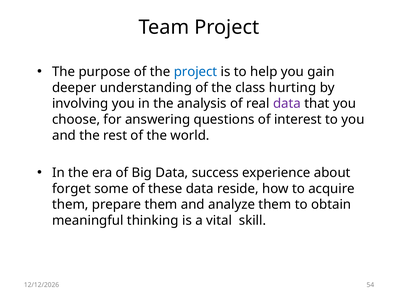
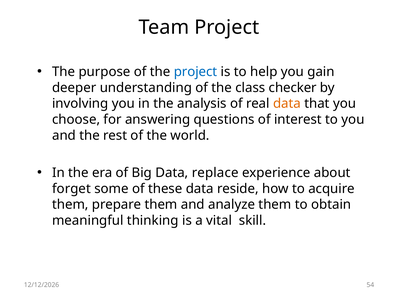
hurting: hurting -> checker
data at (287, 103) colour: purple -> orange
success: success -> replace
